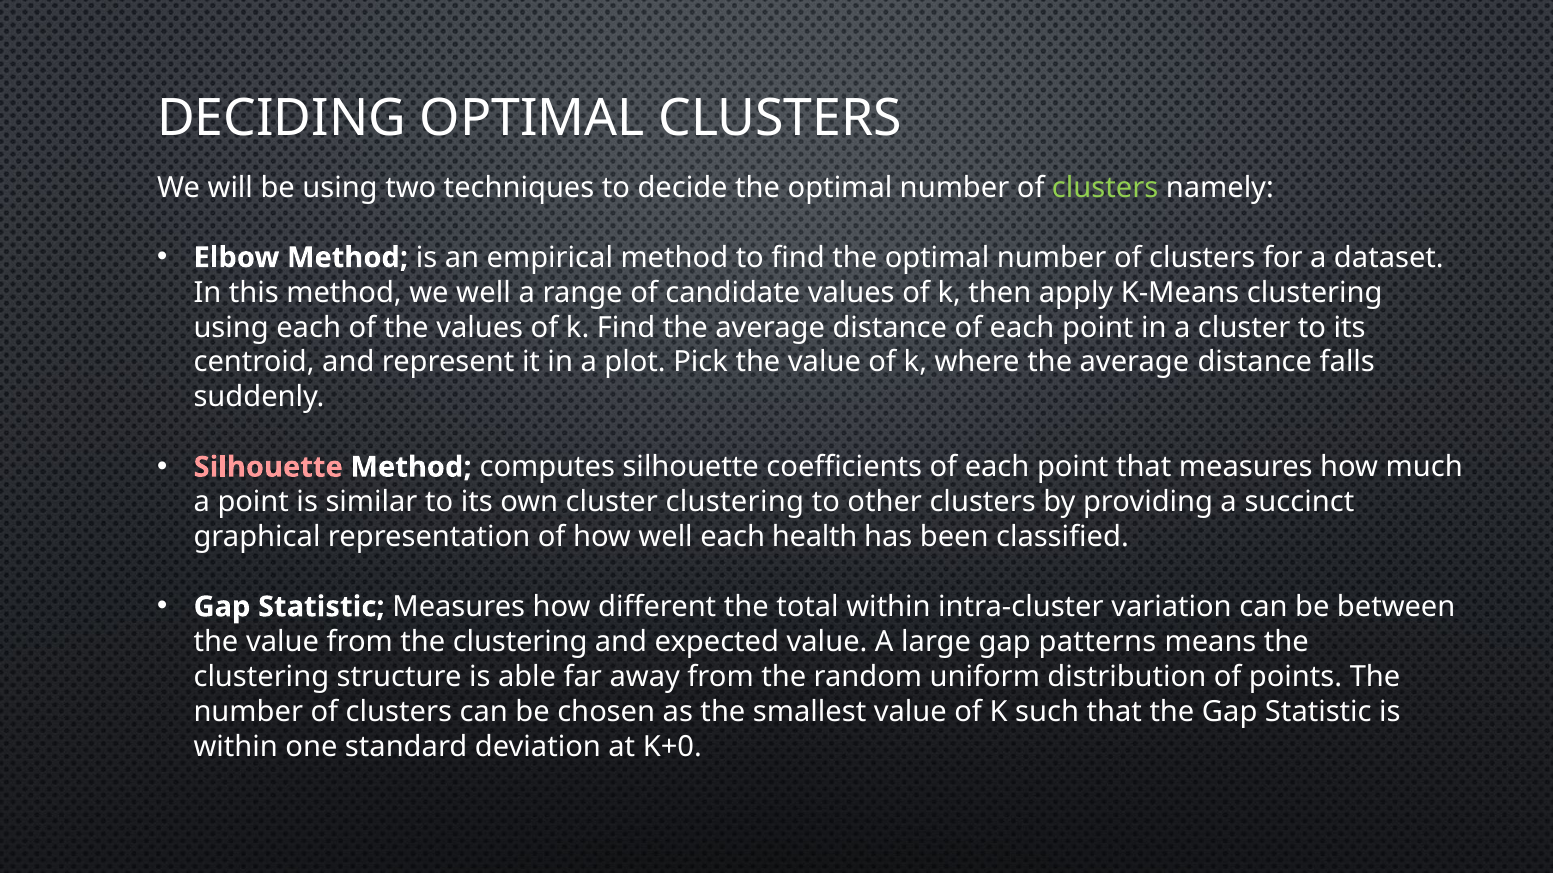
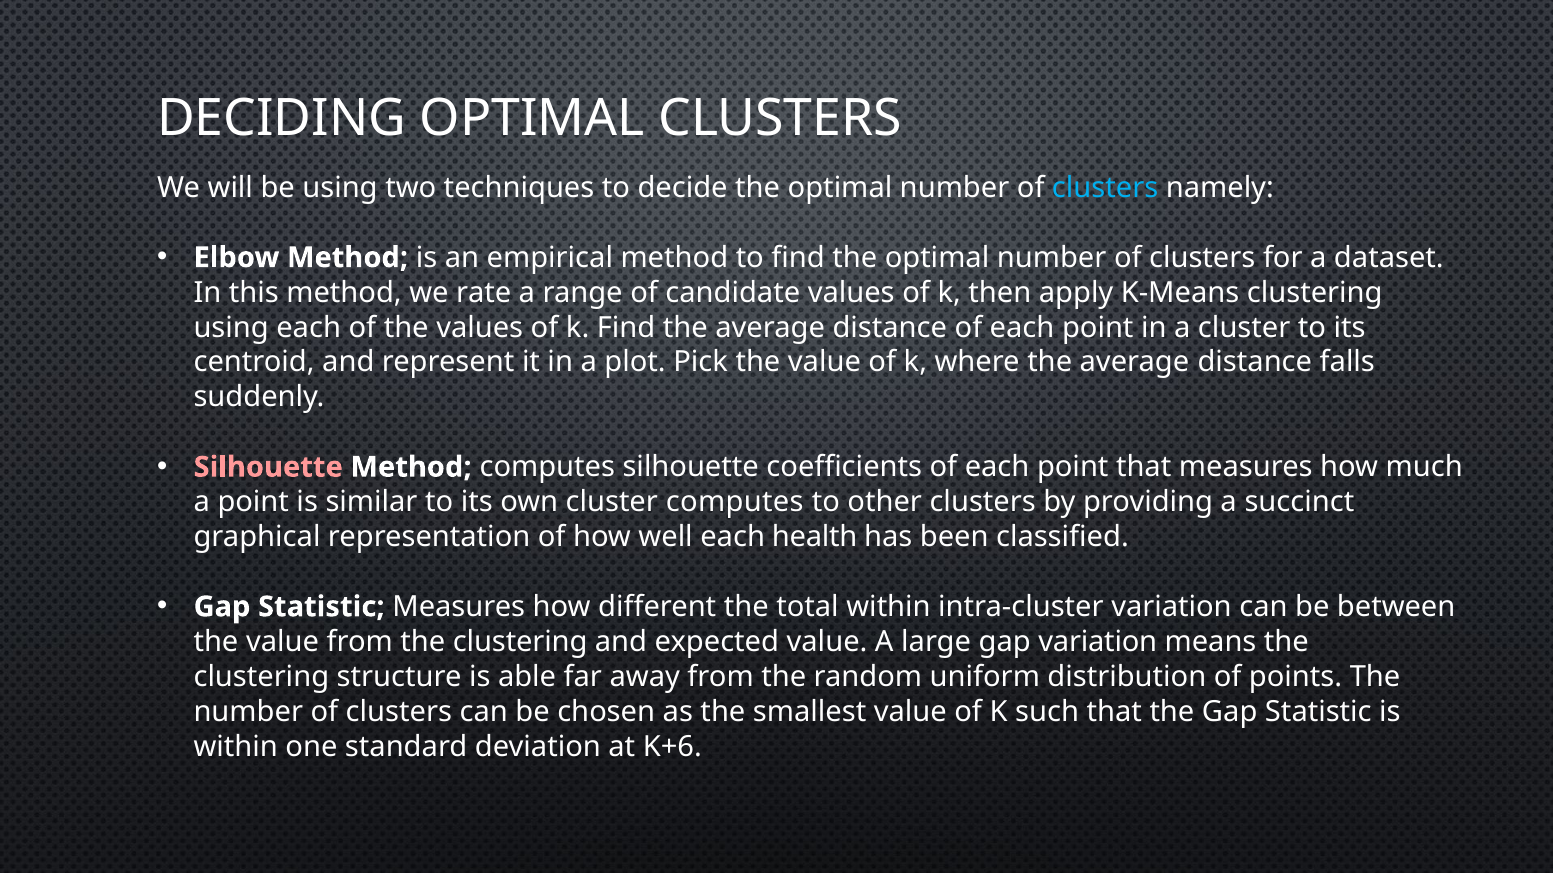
clusters at (1105, 188) colour: light green -> light blue
we well: well -> rate
cluster clustering: clustering -> computes
gap patterns: patterns -> variation
K+0: K+0 -> K+6
